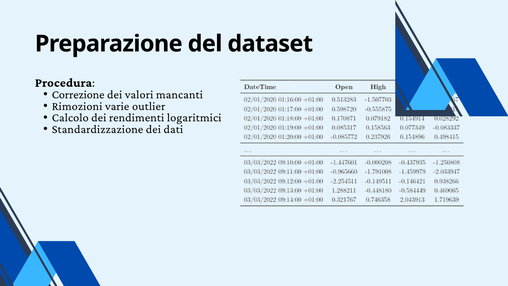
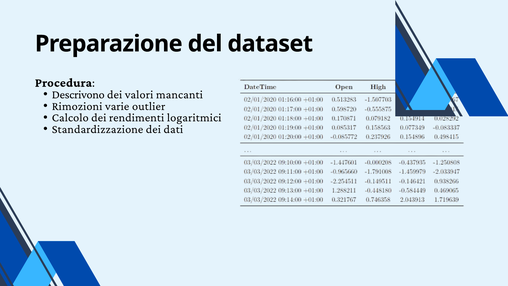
Correzione: Correzione -> Descrivono
